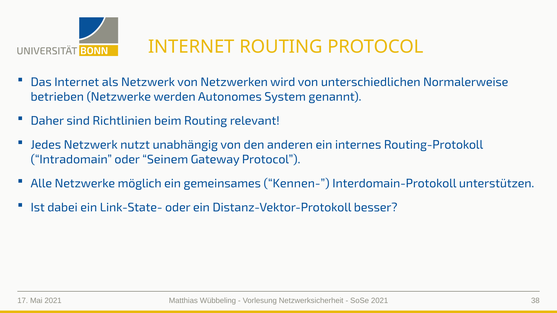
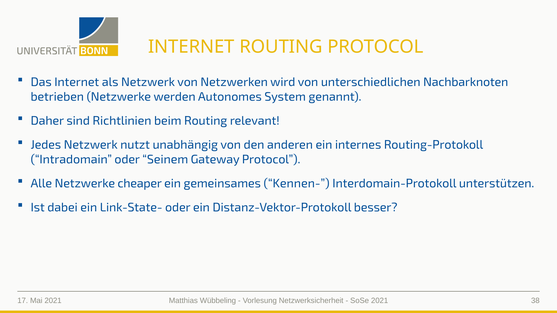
Normalerweise: Normalerweise -> Nachbarknoten
möglich: möglich -> cheaper
